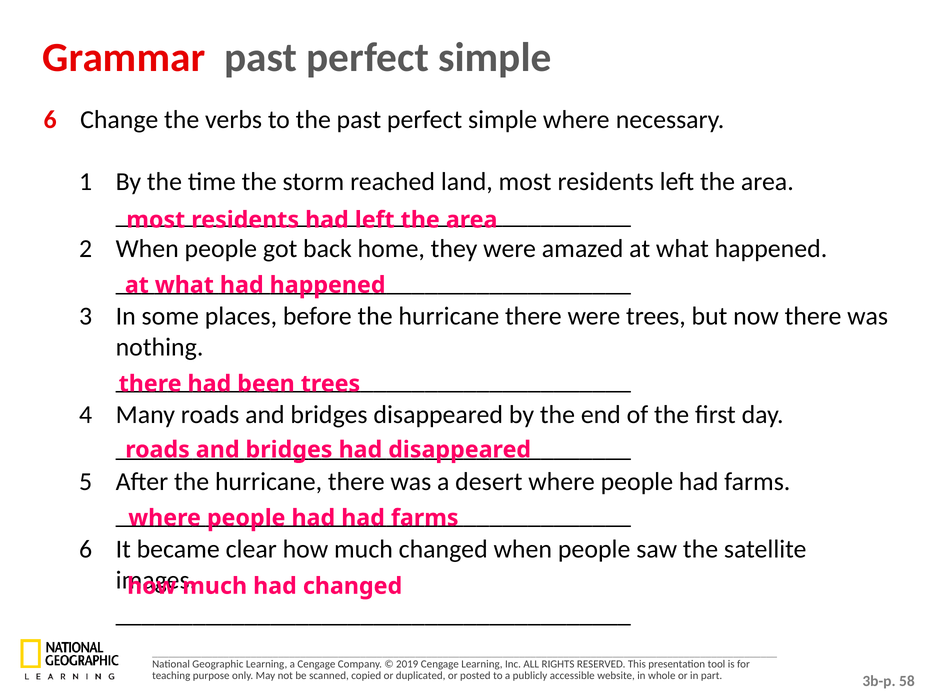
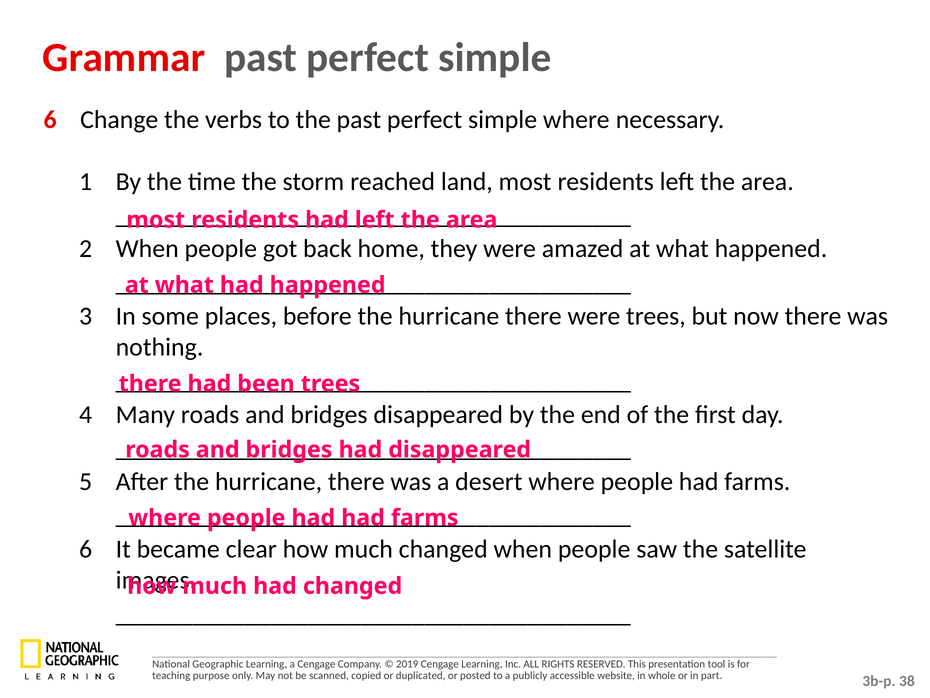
58: 58 -> 38
